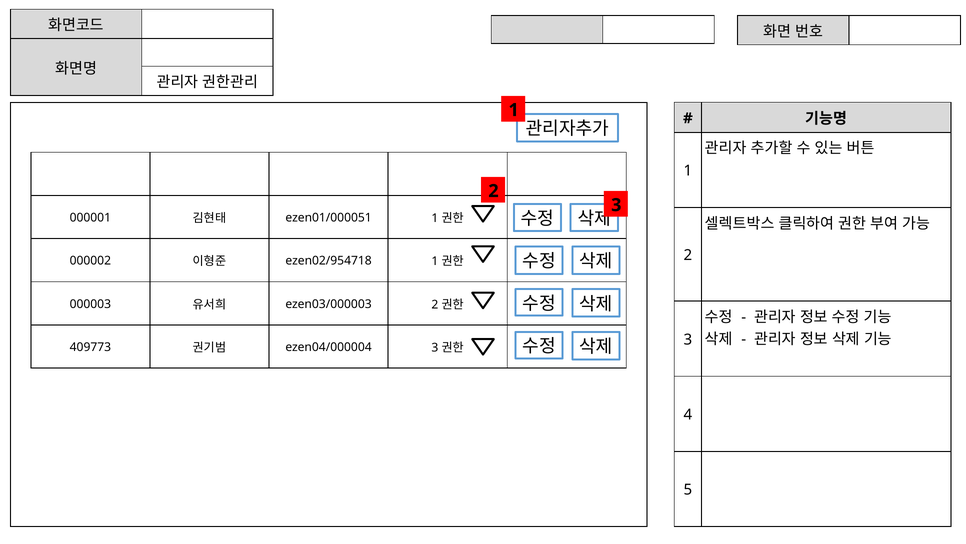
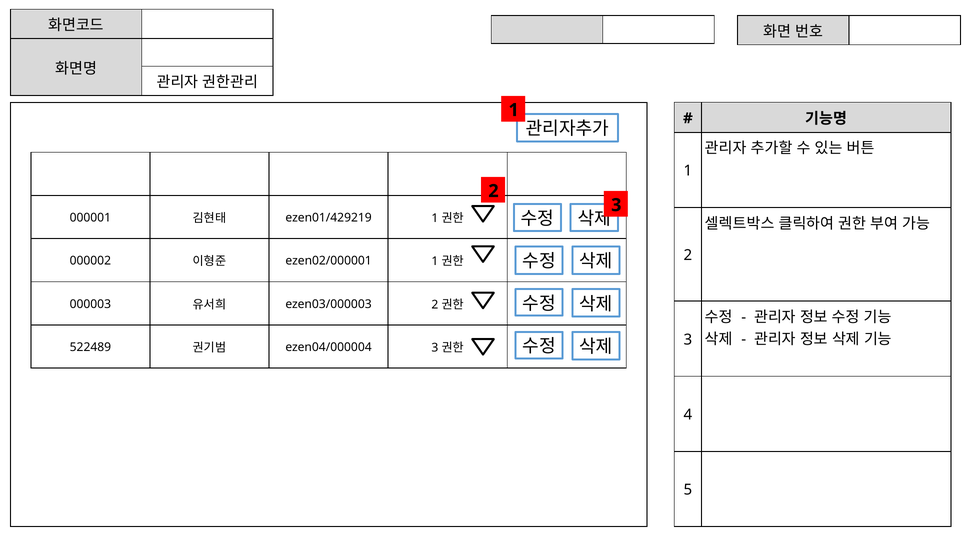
ezen01/000051: ezen01/000051 -> ezen01/429219
ezen02/954718: ezen02/954718 -> ezen02/000001
409773: 409773 -> 522489
